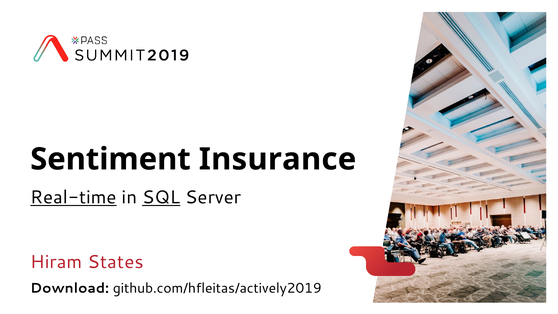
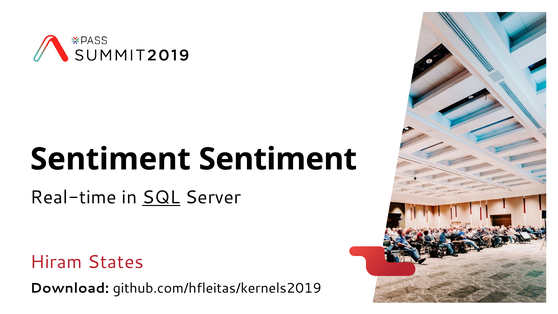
Sentiment Insurance: Insurance -> Sentiment
Real-time underline: present -> none
github.com/hfleitas/actively2019: github.com/hfleitas/actively2019 -> github.com/hfleitas/kernels2019
